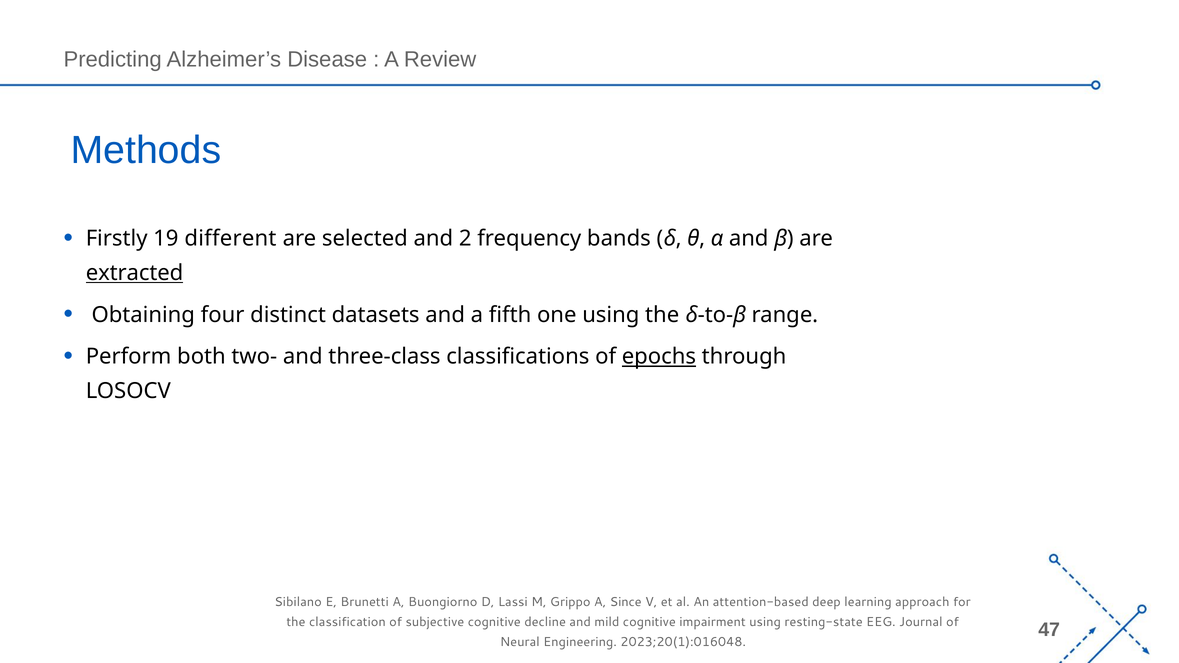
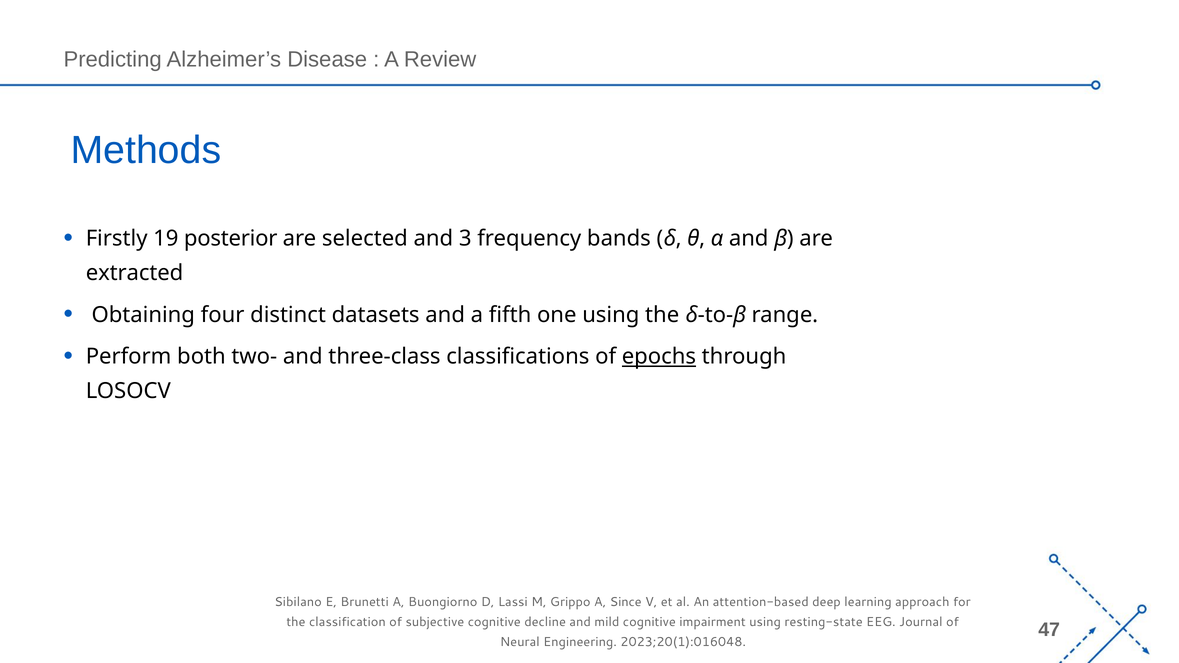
different: different -> posterior
2: 2 -> 3
extracted underline: present -> none
